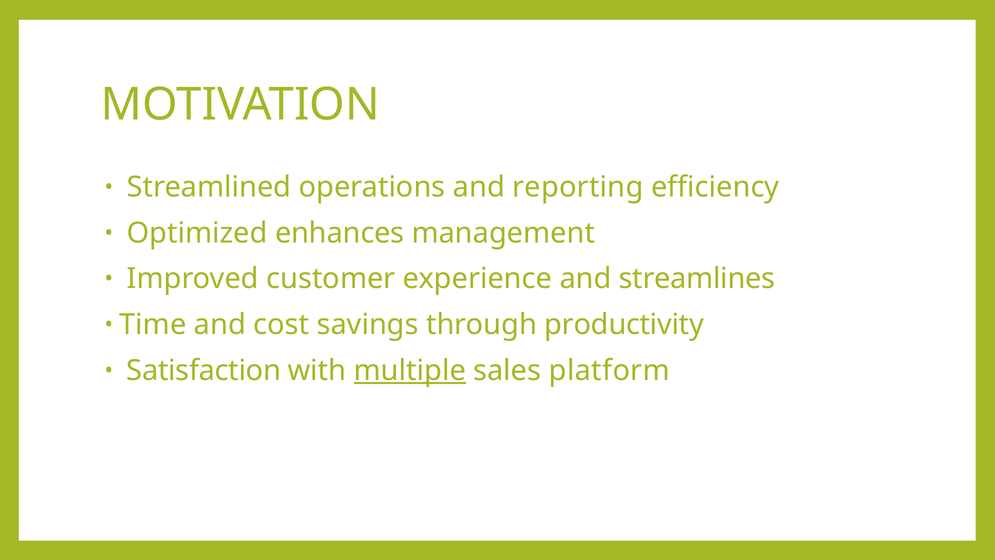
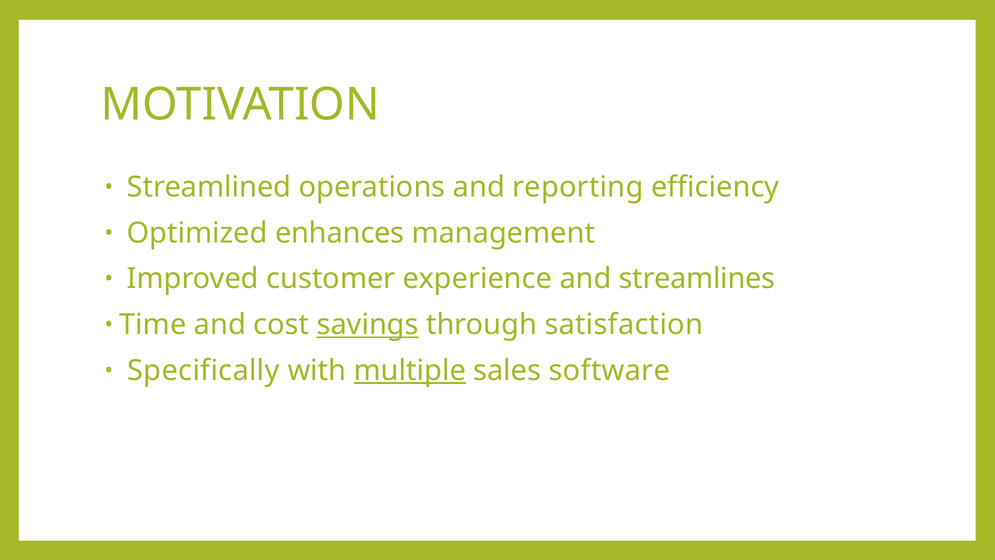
savings underline: none -> present
productivity: productivity -> satisfaction
Satisfaction: Satisfaction -> Specifically
platform: platform -> software
